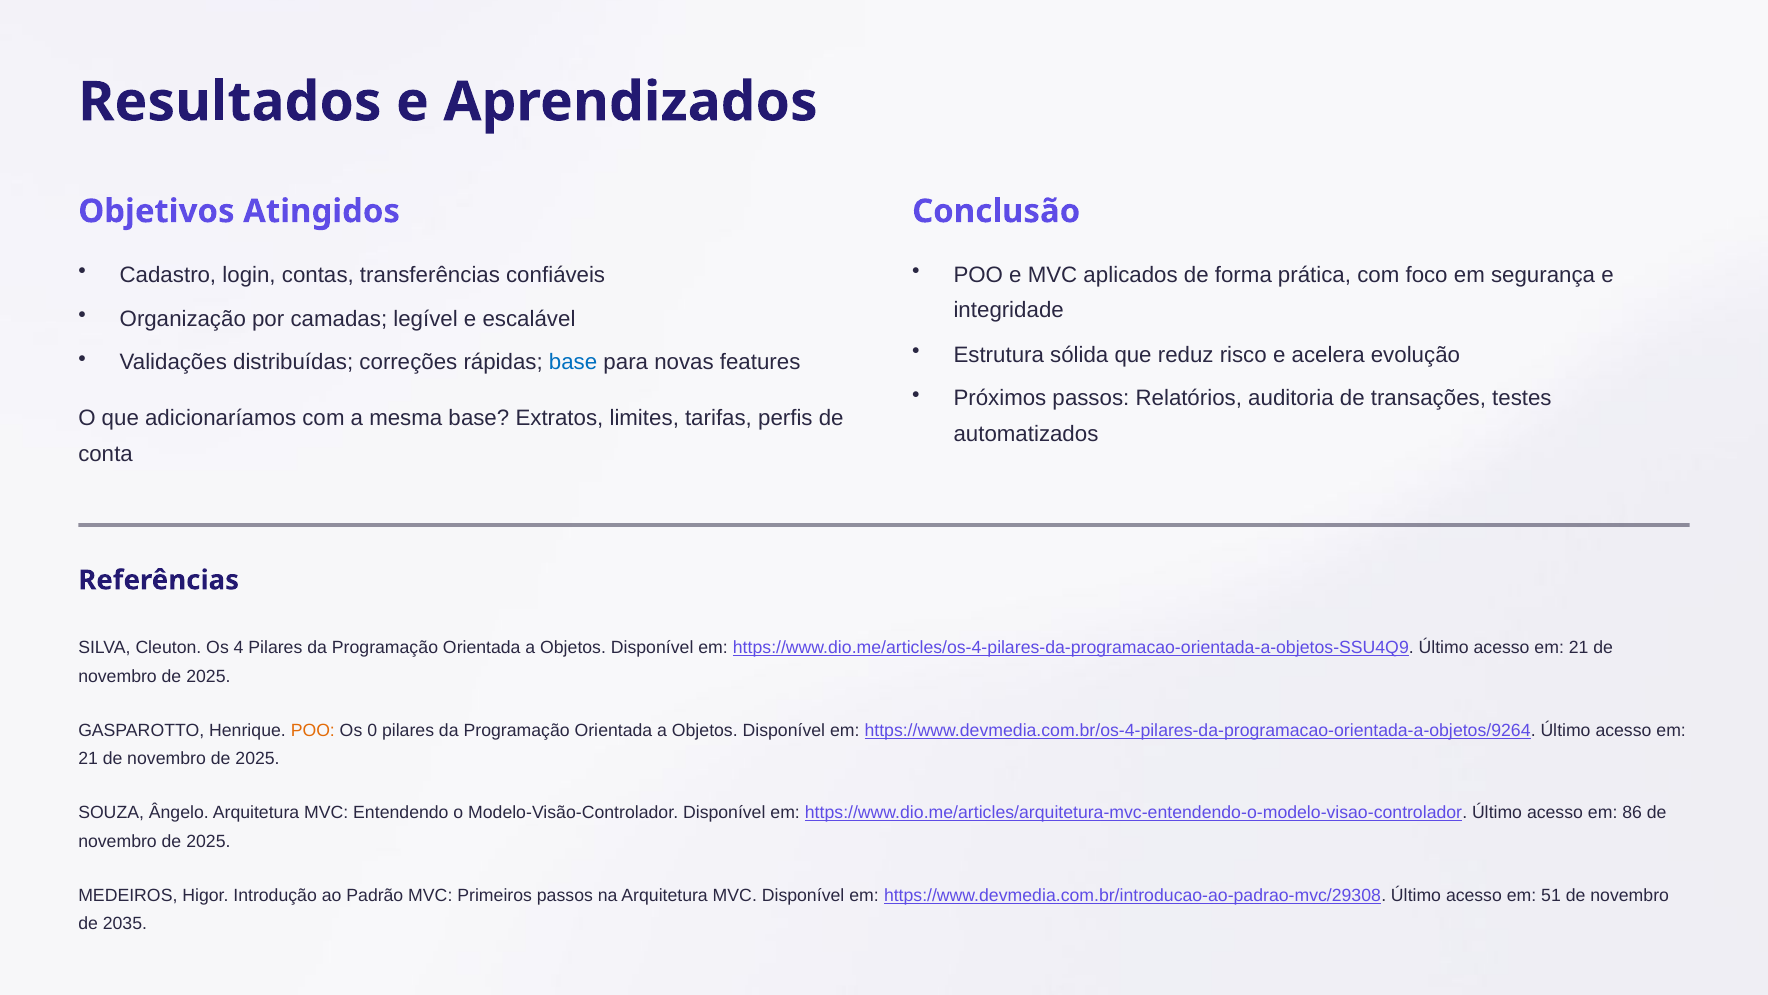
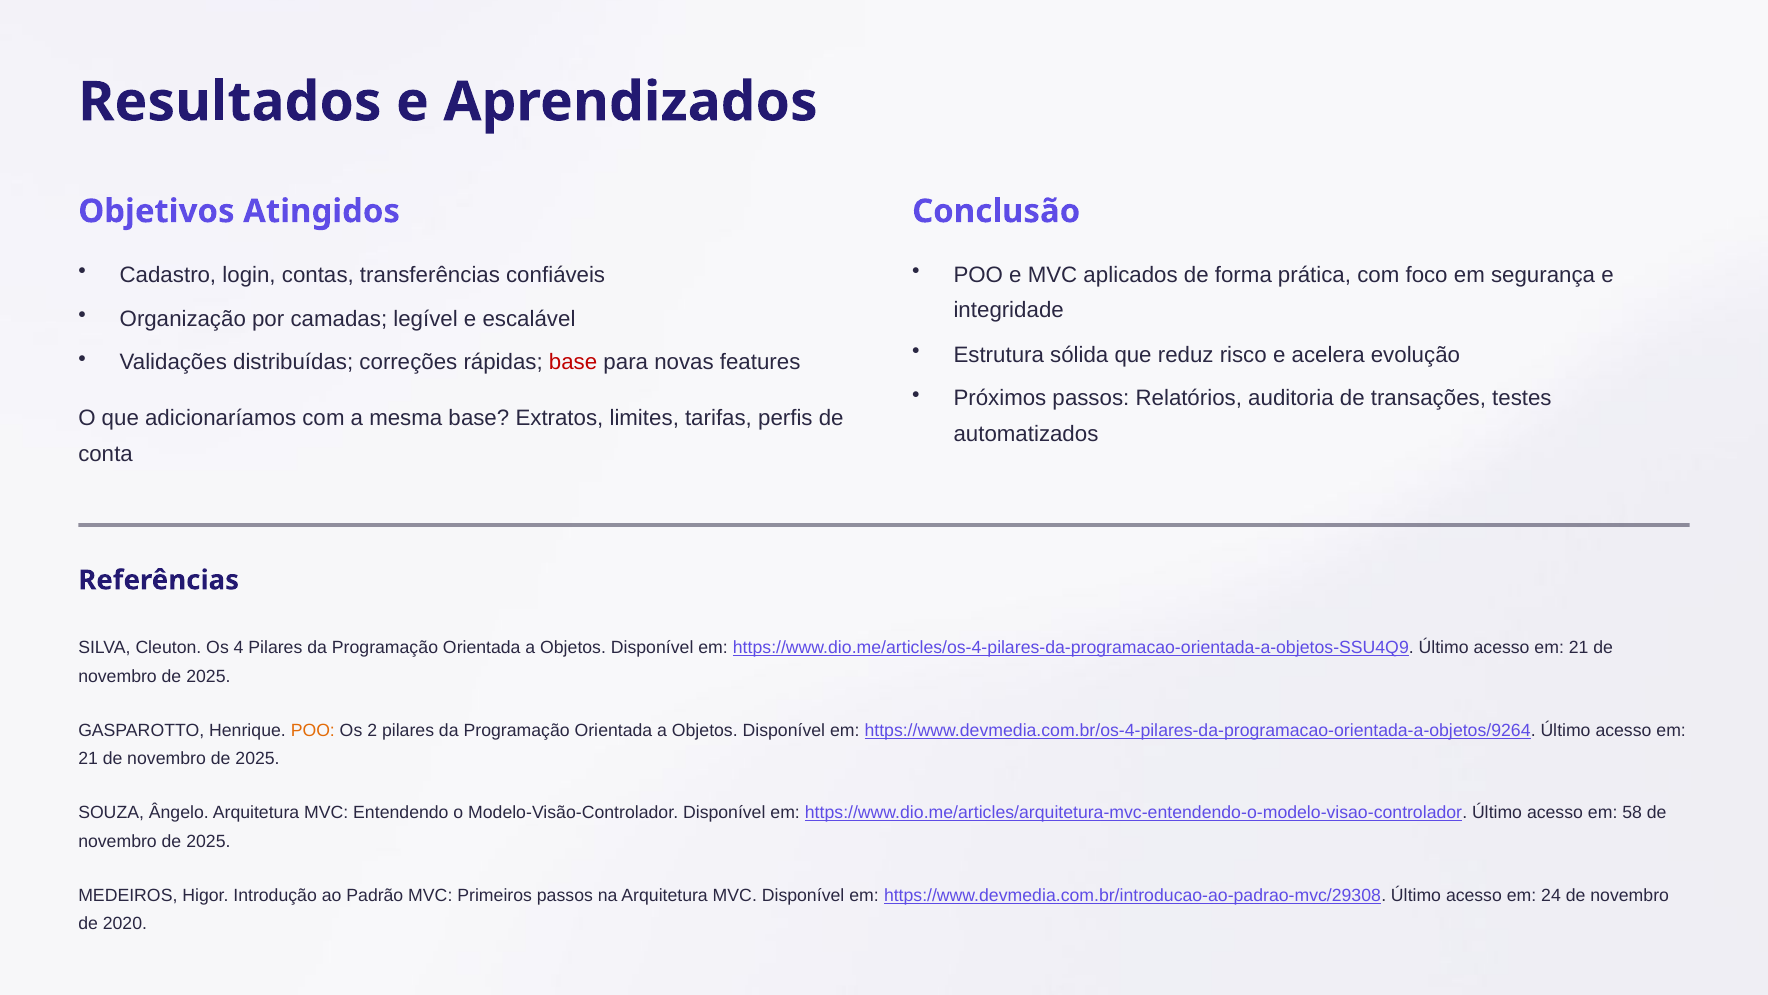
base at (573, 362) colour: blue -> red
0: 0 -> 2
86: 86 -> 58
51: 51 -> 24
2035: 2035 -> 2020
